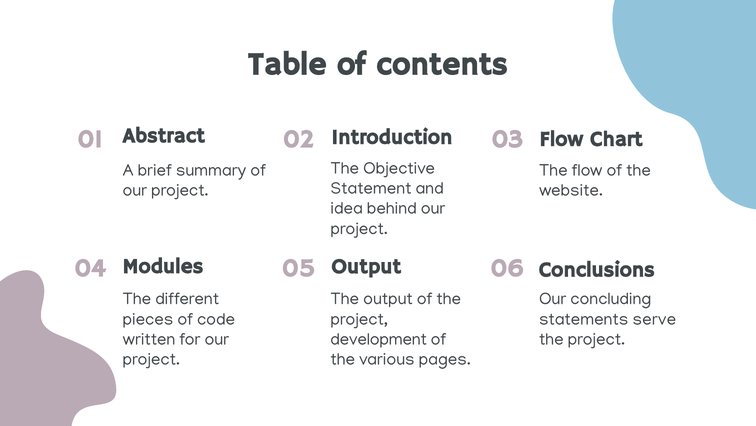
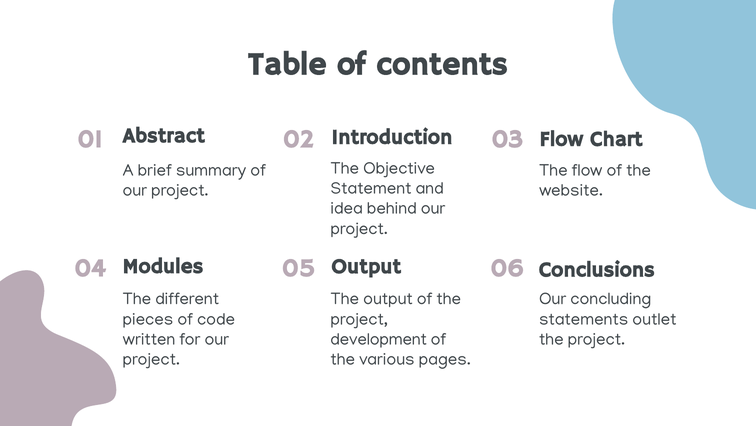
serve: serve -> outlet
